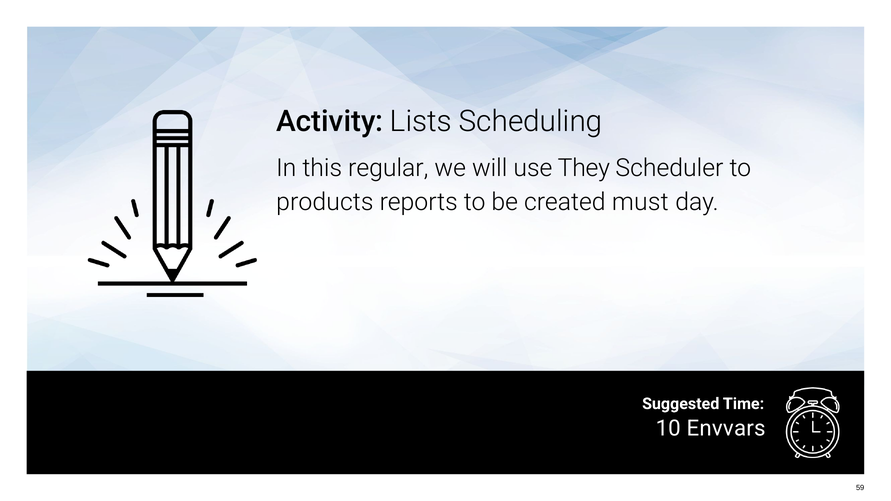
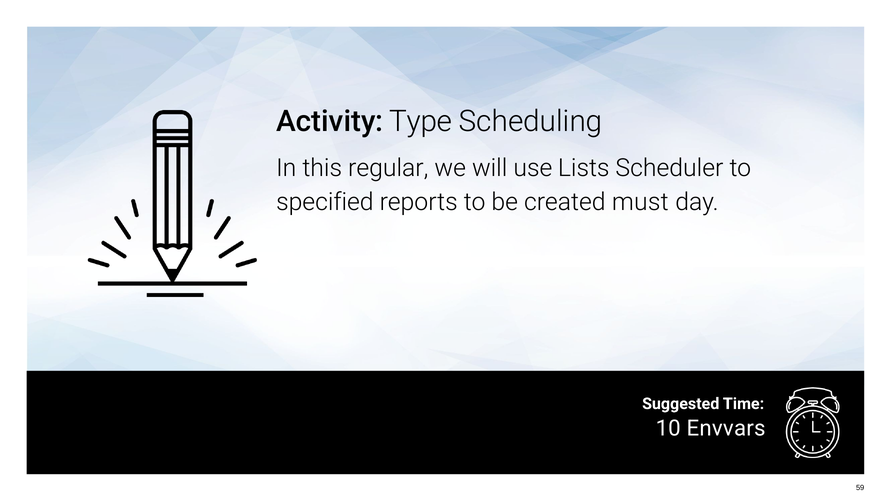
Lists: Lists -> Type
They: They -> Lists
products: products -> specified
